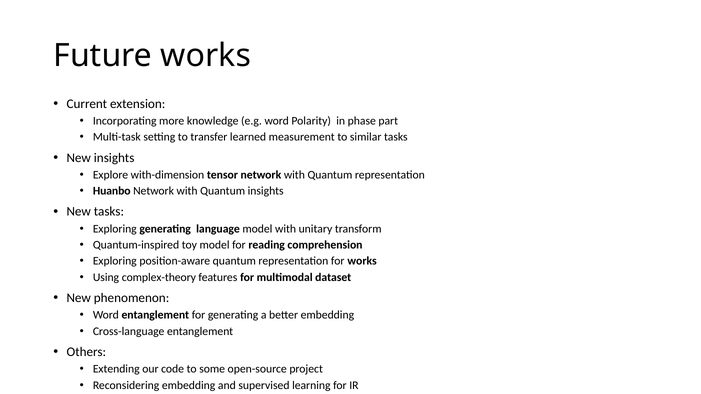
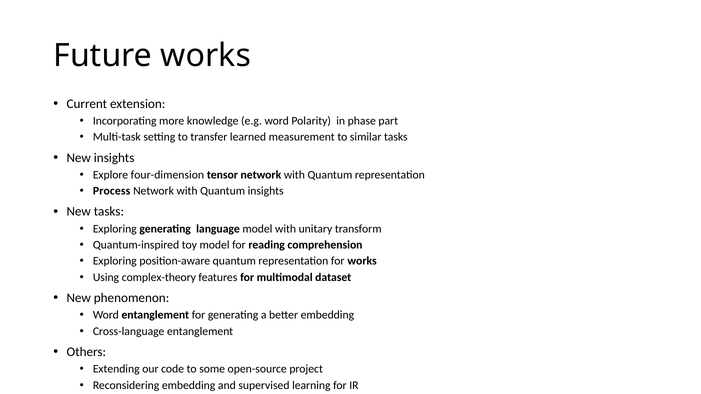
with-dimension: with-dimension -> four-dimension
Huanbo: Huanbo -> Process
